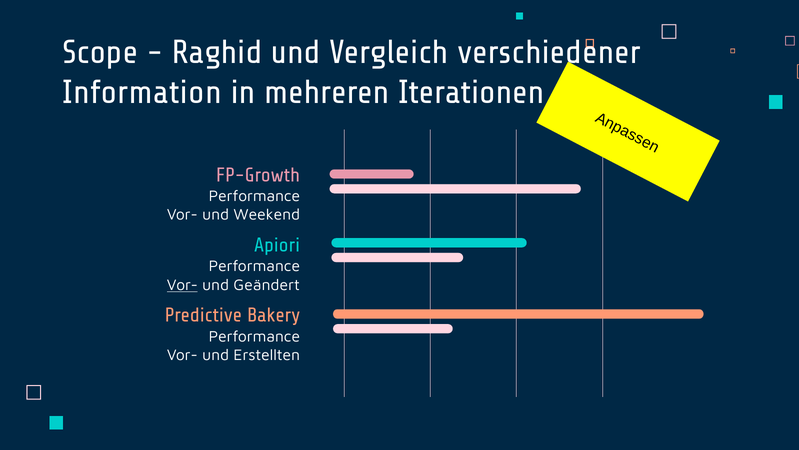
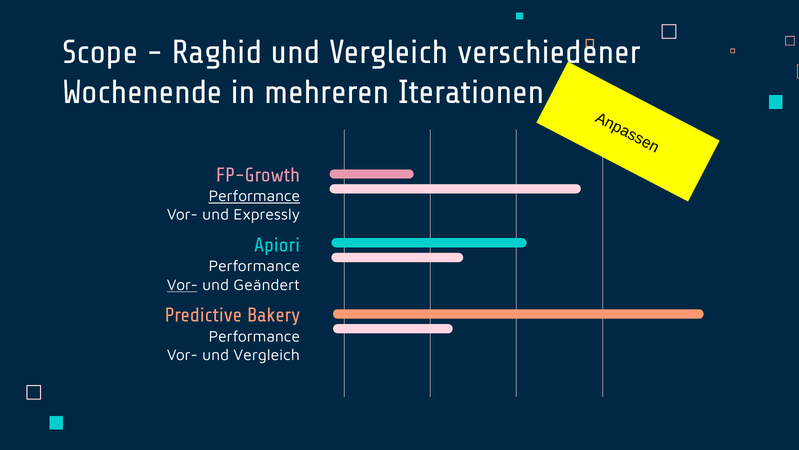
Information: Information -> Wochenende
Performance at (254, 196) underline: none -> present
Weekend: Weekend -> Expressly
Vor- und Erstellten: Erstellten -> Vergleich
